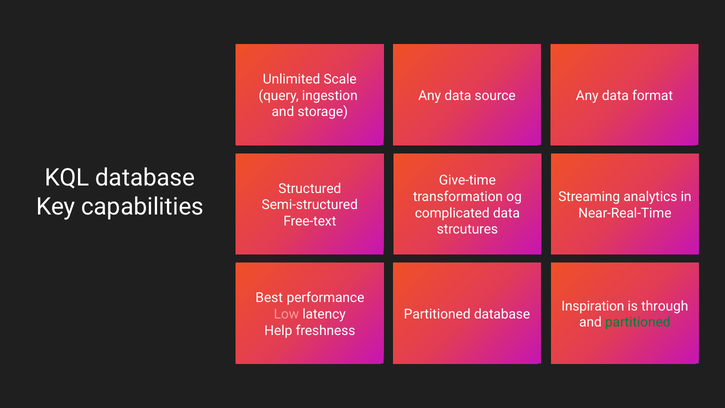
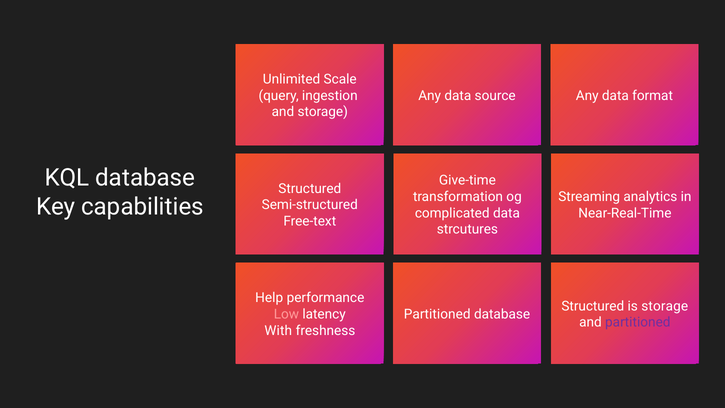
Best: Best -> Help
Inspiration at (593, 306): Inspiration -> Structured
is through: through -> storage
partitioned at (638, 322) colour: green -> purple
Help: Help -> With
